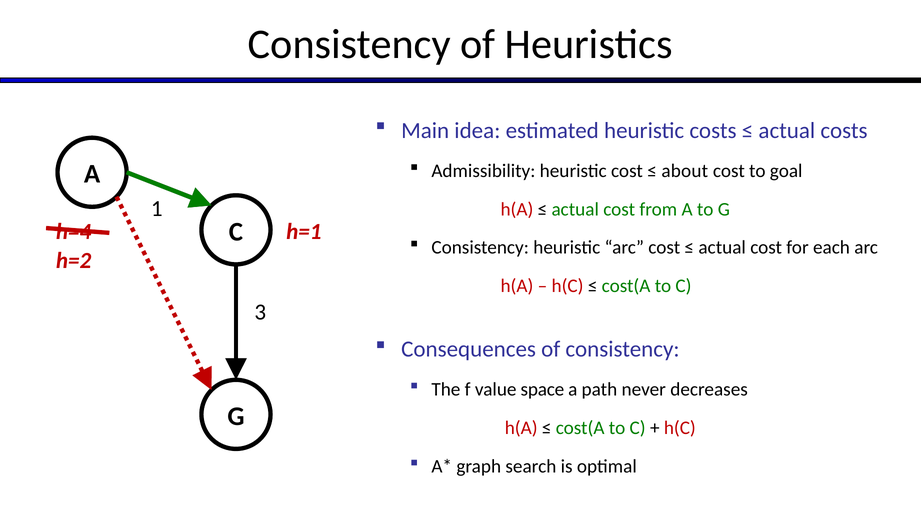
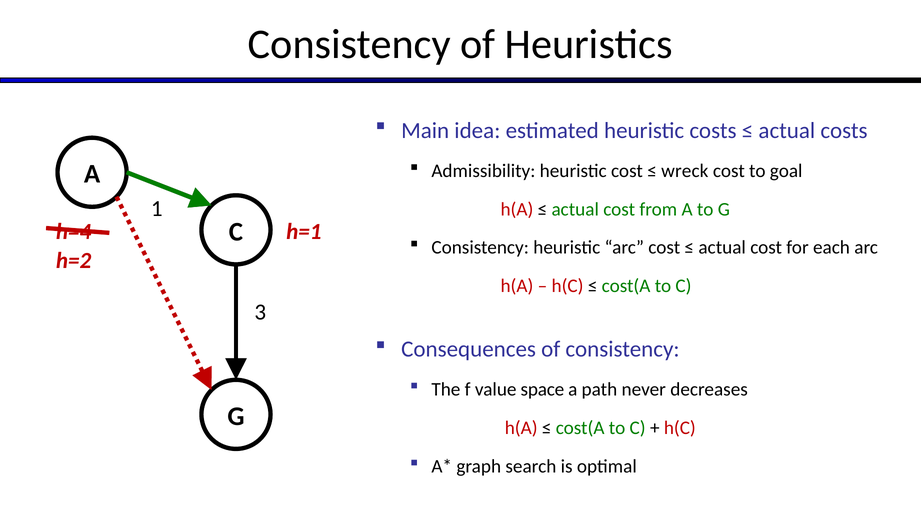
about: about -> wreck
